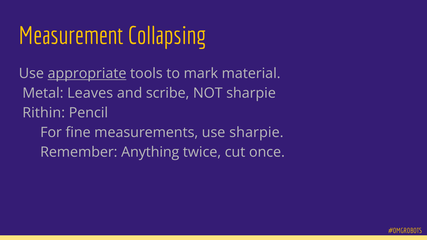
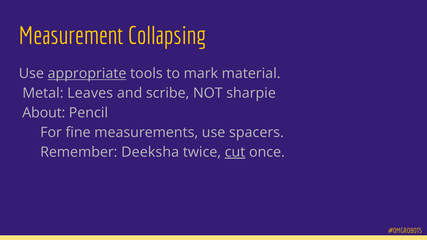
Rithin: Rithin -> About
use sharpie: sharpie -> spacers
Anything: Anything -> Deeksha
cut underline: none -> present
